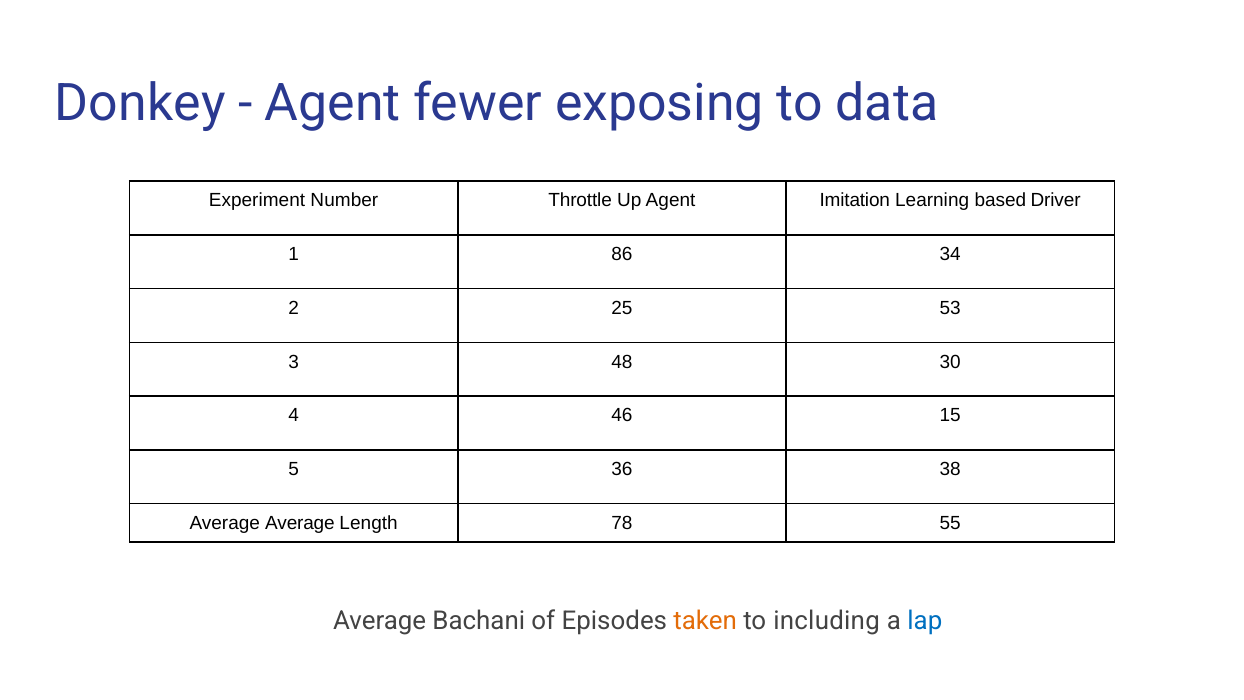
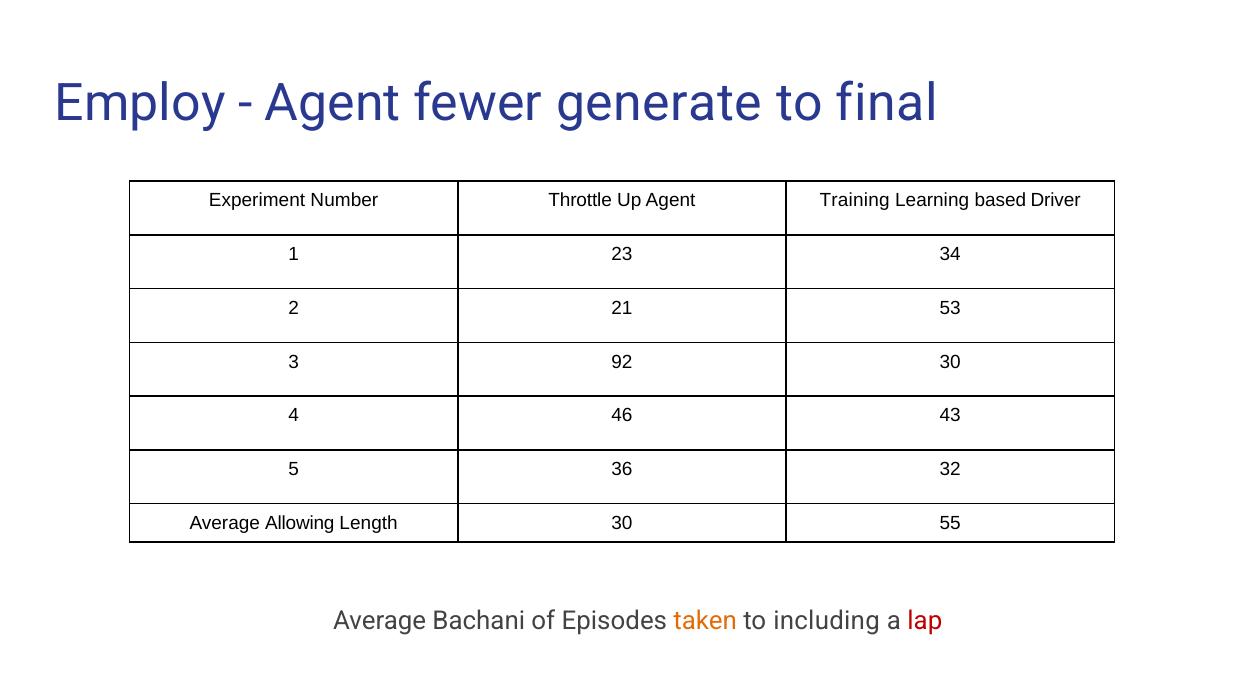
Donkey: Donkey -> Employ
exposing: exposing -> generate
data: data -> final
Imitation: Imitation -> Training
86: 86 -> 23
25: 25 -> 21
48: 48 -> 92
15: 15 -> 43
38: 38 -> 32
Average Average: Average -> Allowing
Length 78: 78 -> 30
lap colour: blue -> red
